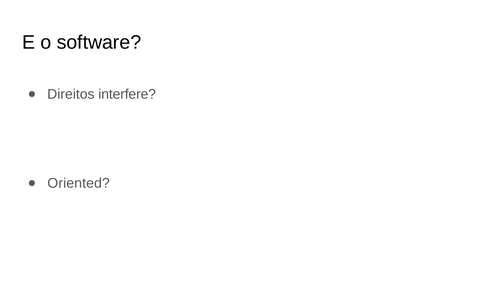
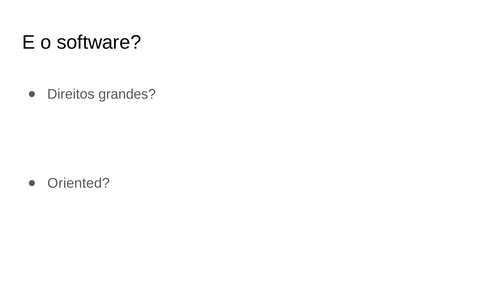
interfere: interfere -> grandes
